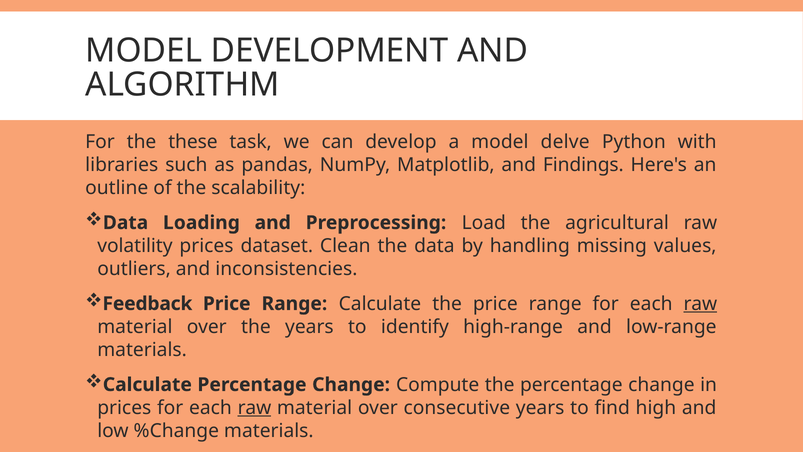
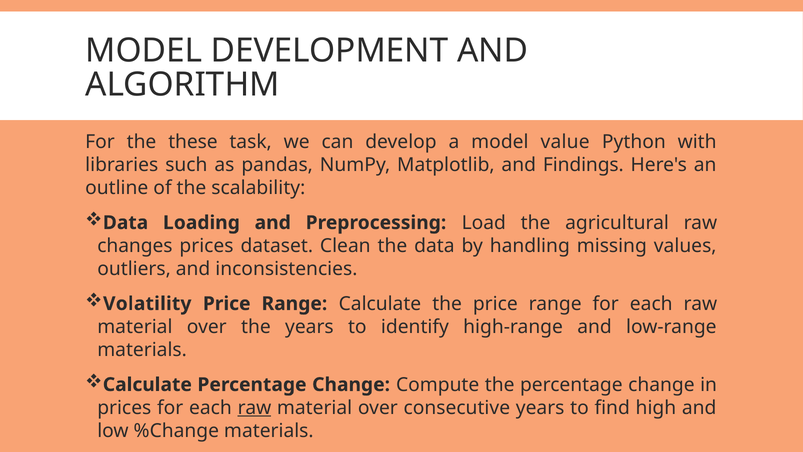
delve: delve -> value
volatility at (135, 246): volatility -> changes
Feedback: Feedback -> Volatility
raw at (700, 303) underline: present -> none
